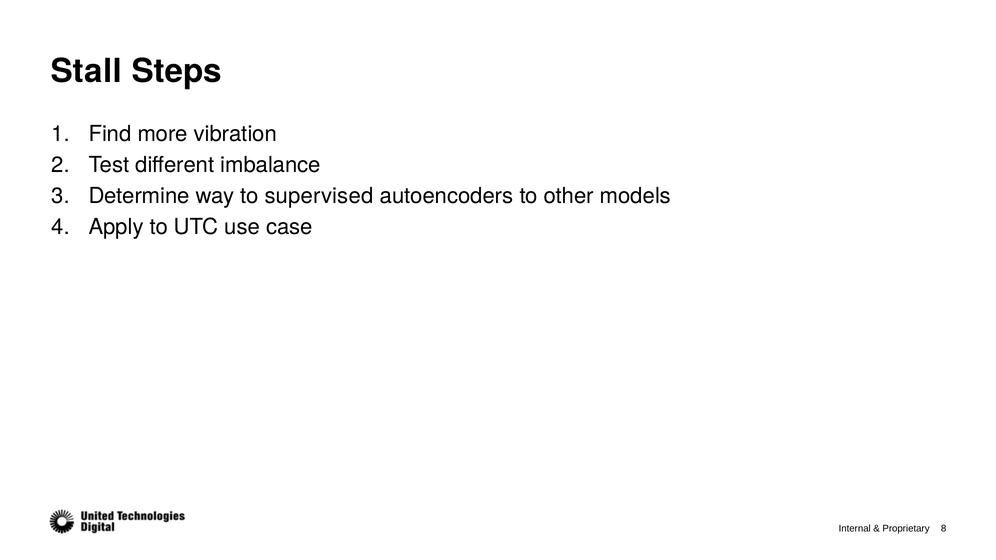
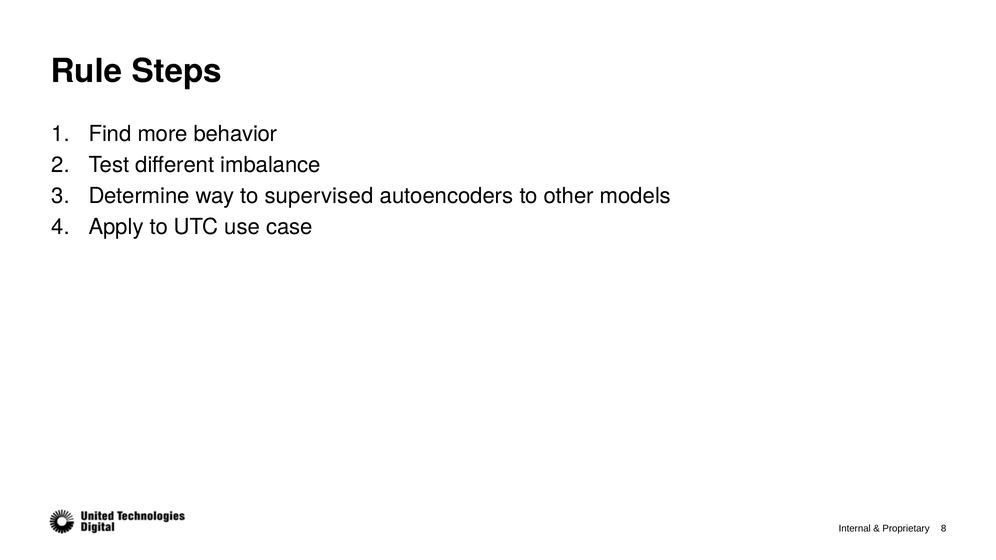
Stall: Stall -> Rule
vibration: vibration -> behavior
